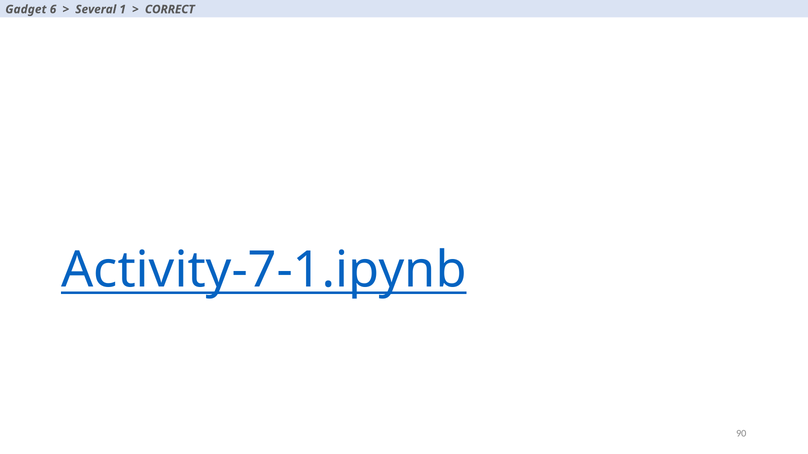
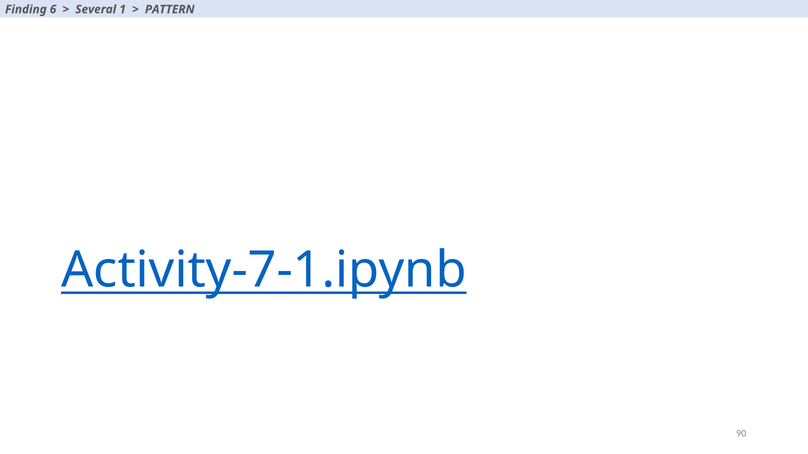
Gadget: Gadget -> Finding
CORRECT: CORRECT -> PATTERN
